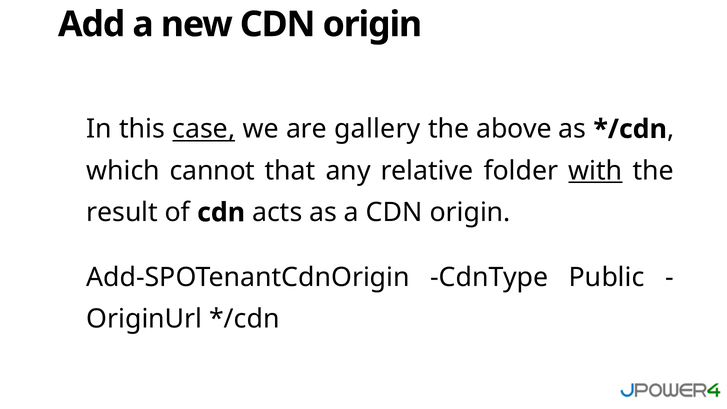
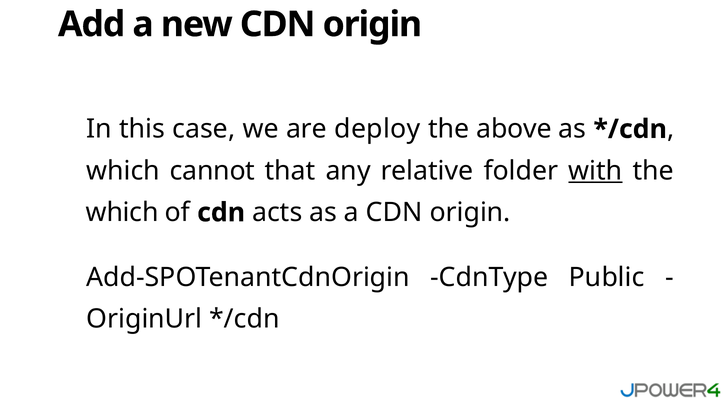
case underline: present -> none
gallery: gallery -> deploy
result at (122, 212): result -> which
